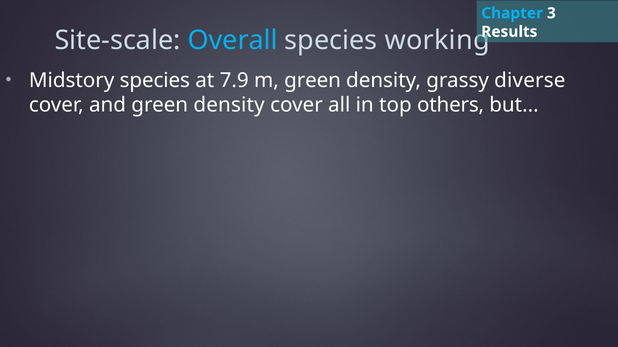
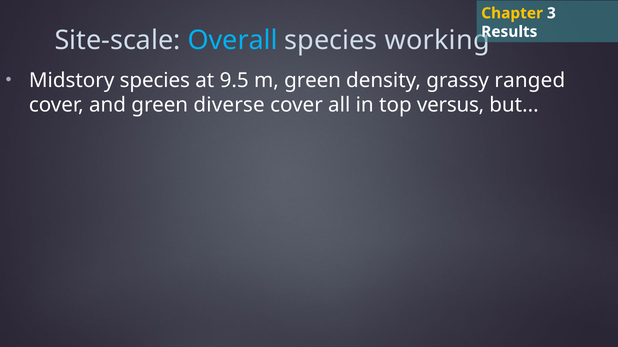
Chapter colour: light blue -> yellow
7.9: 7.9 -> 9.5
diverse: diverse -> ranged
and green density: density -> diverse
others: others -> versus
